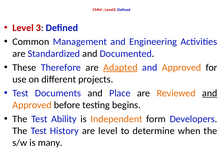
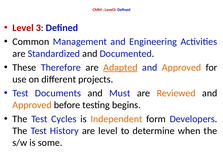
Place: Place -> Must
and at (210, 93) underline: present -> none
Ability: Ability -> Cycles
many: many -> some
